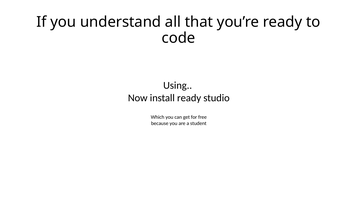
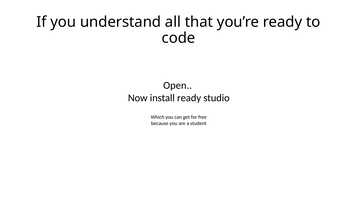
Using: Using -> Open
